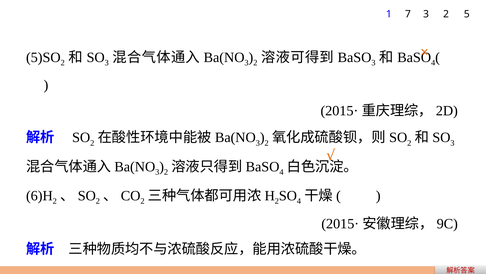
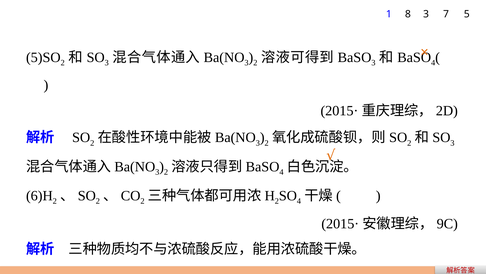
7: 7 -> 8
3 2: 2 -> 7
